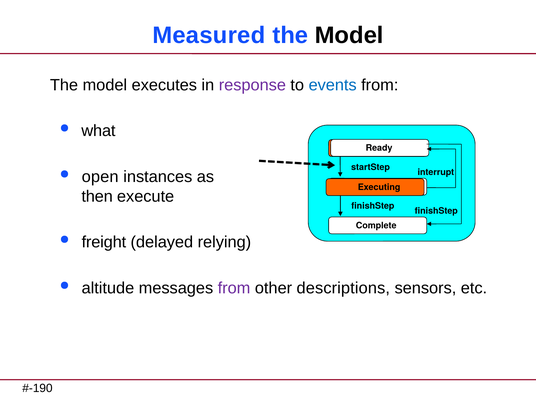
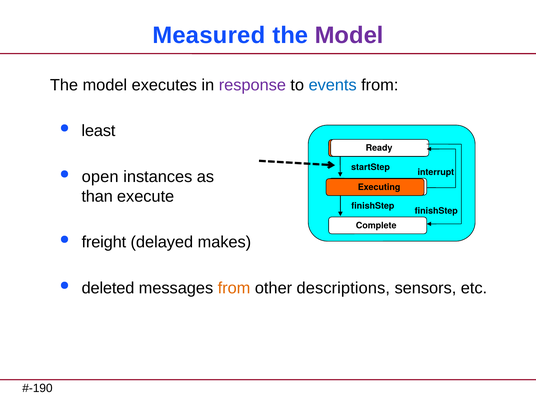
Model at (349, 35) colour: black -> purple
what: what -> least
then: then -> than
relying: relying -> makes
altitude: altitude -> deleted
from at (234, 288) colour: purple -> orange
